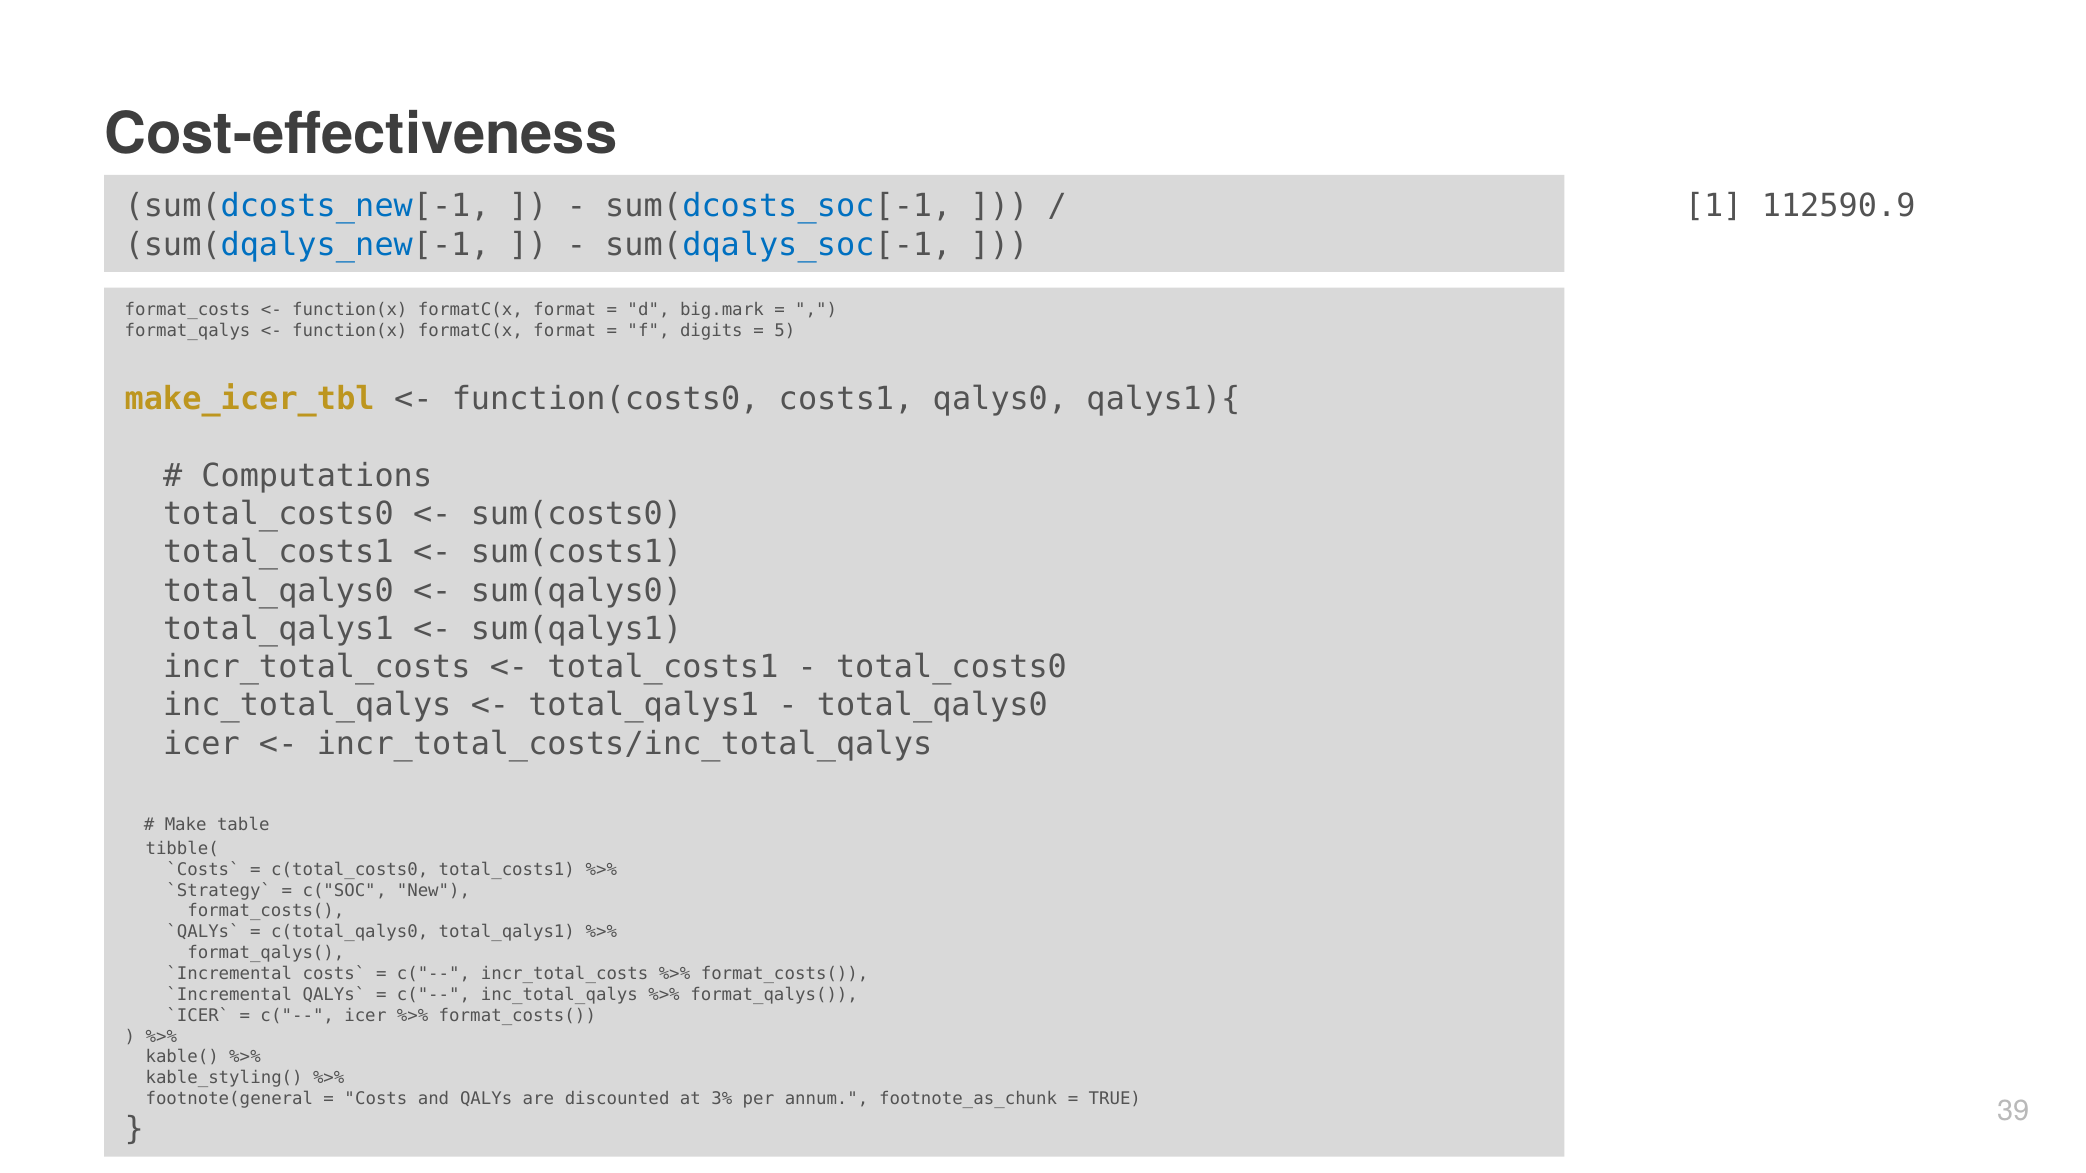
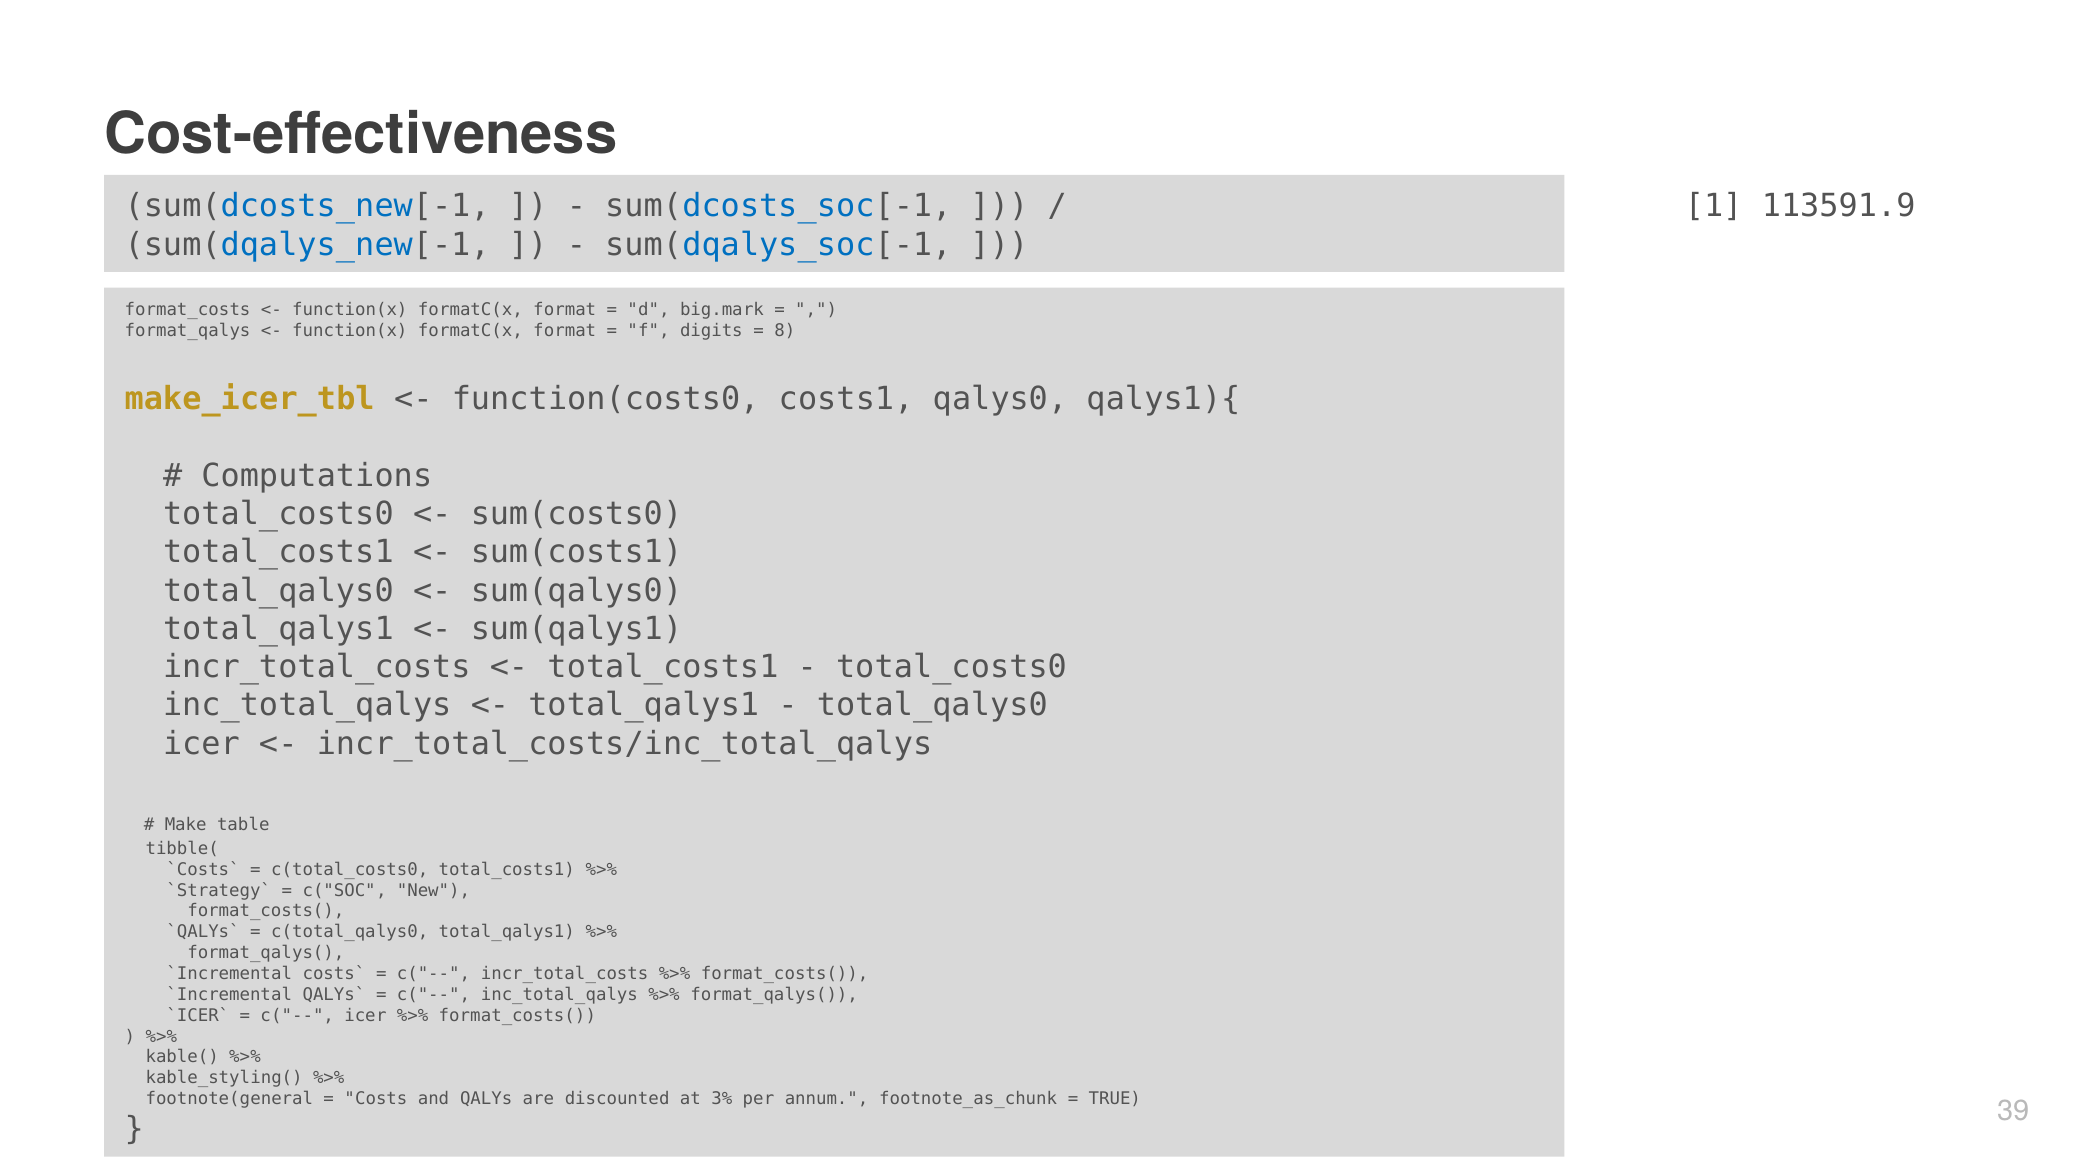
112590.9: 112590.9 -> 113591.9
5: 5 -> 8
